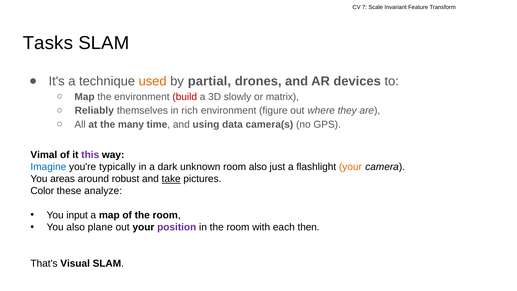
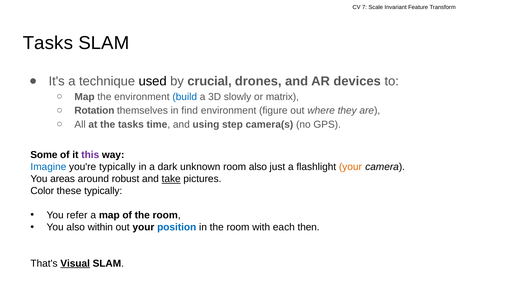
used colour: orange -> black
partial: partial -> crucial
build colour: red -> blue
Reliably: Reliably -> Rotation
rich: rich -> find
the many: many -> tasks
data: data -> step
Vimal: Vimal -> Some
these analyze: analyze -> typically
input: input -> refer
plane: plane -> within
position colour: purple -> blue
Visual underline: none -> present
